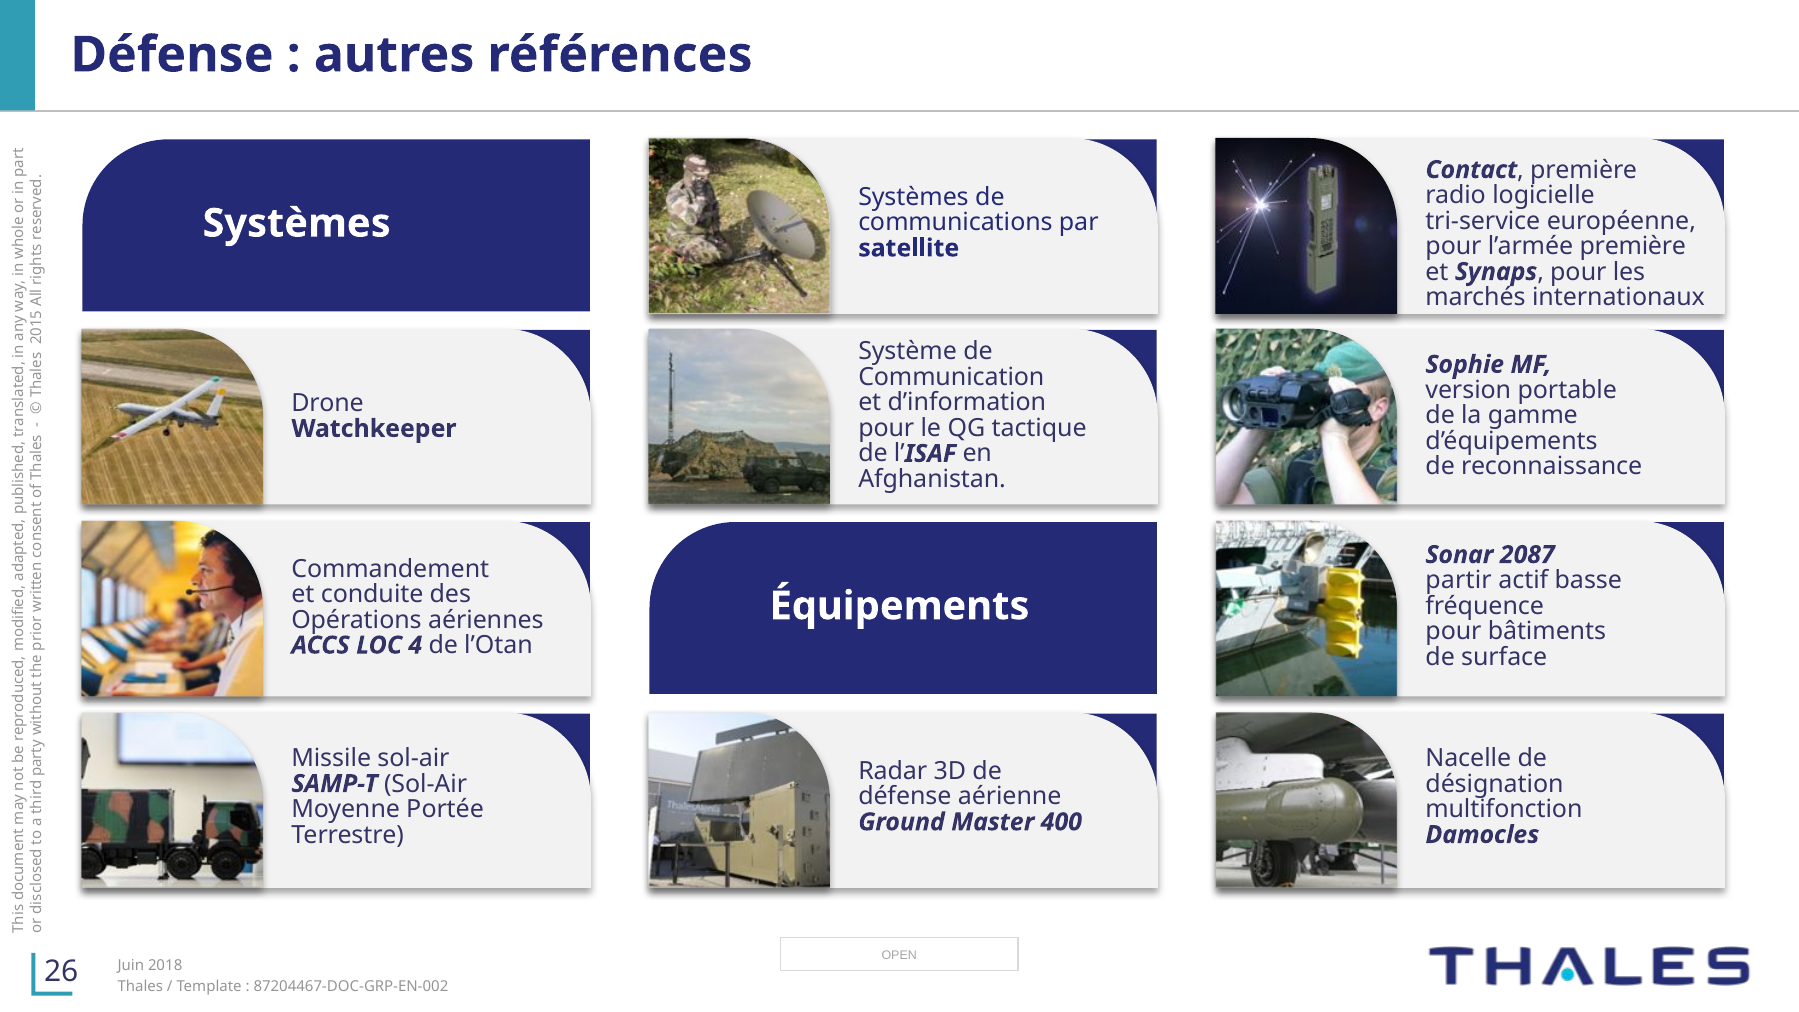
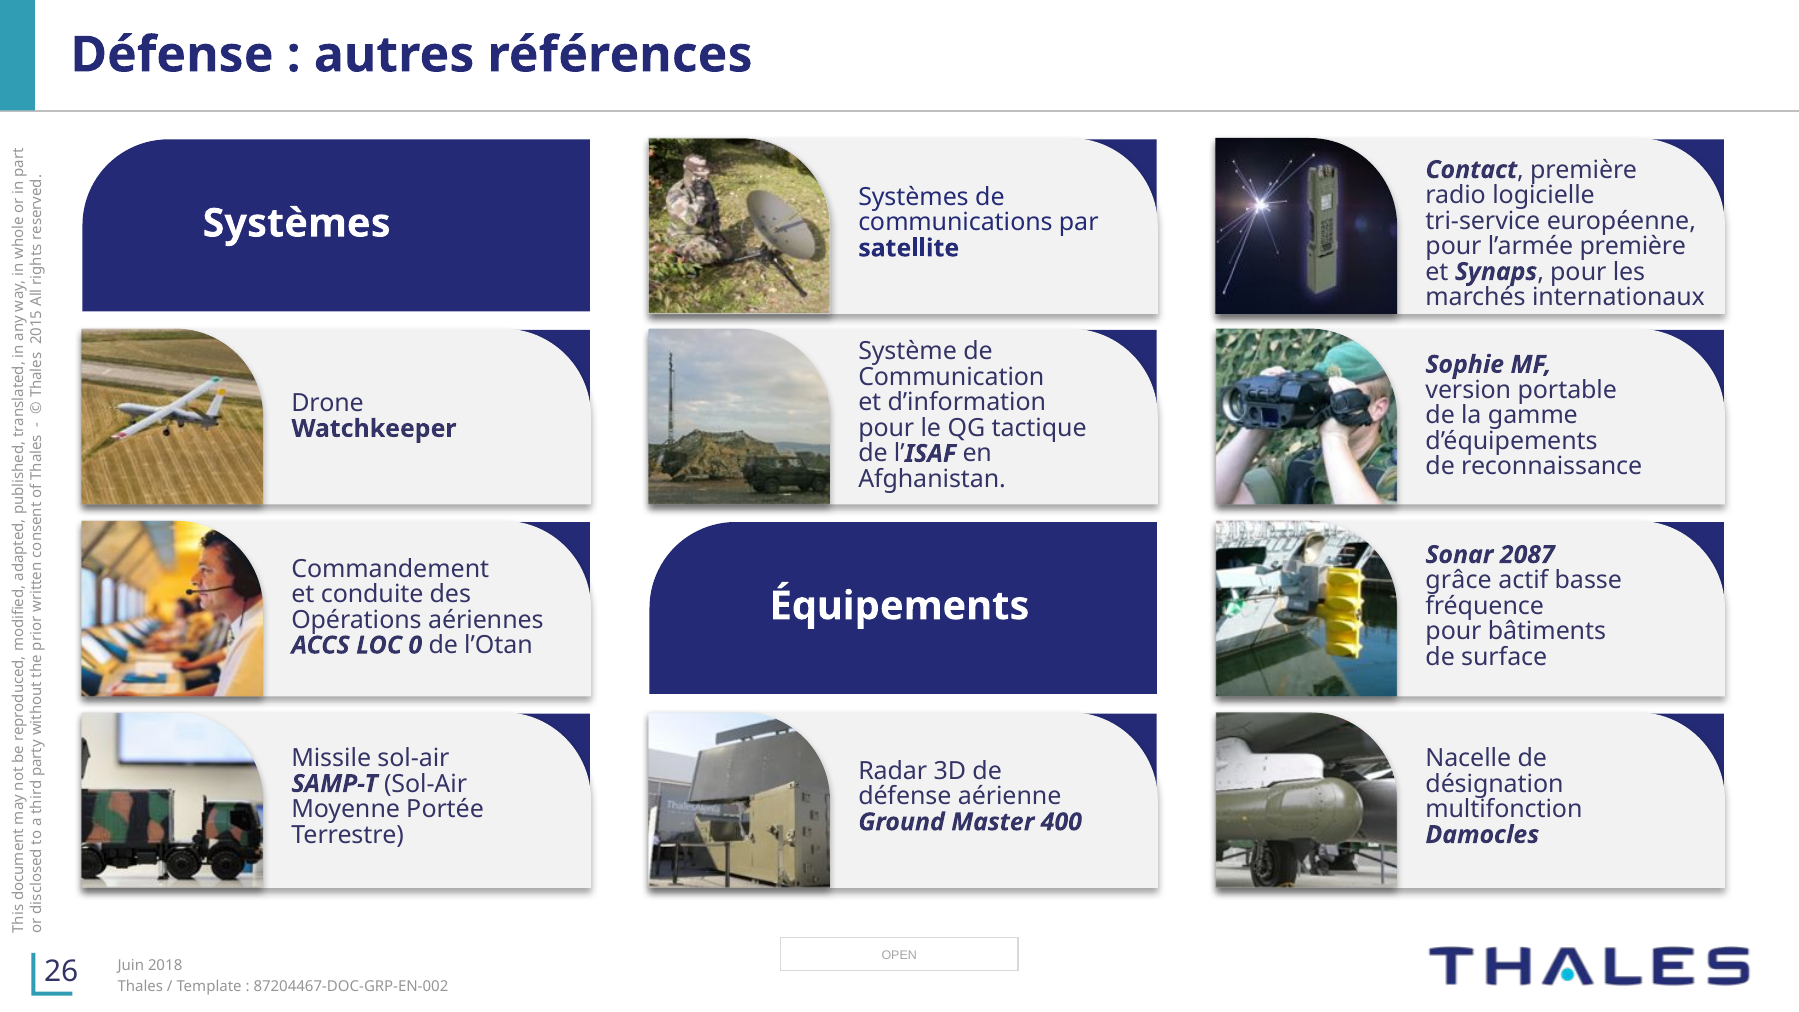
partir: partir -> grâce
LOC 4: 4 -> 0
